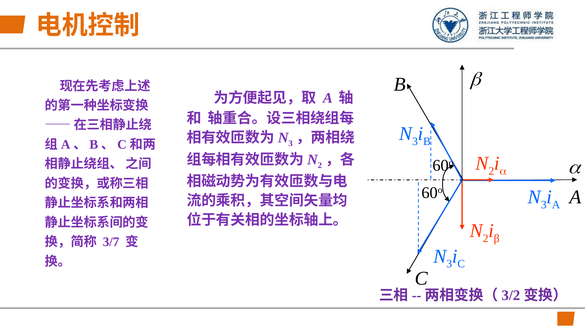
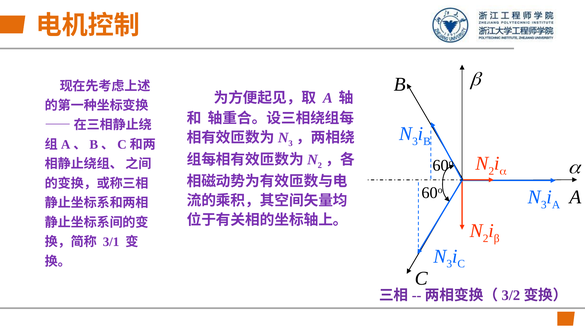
3/7: 3/7 -> 3/1
